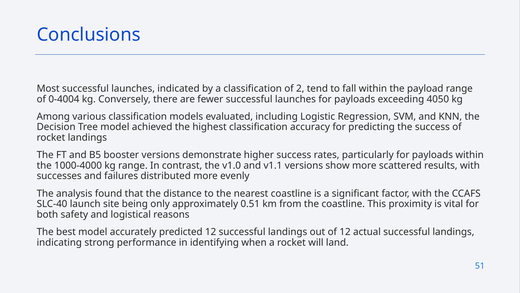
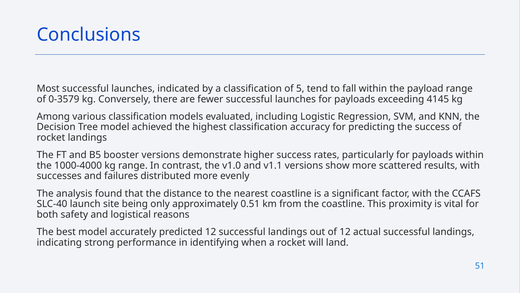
2: 2 -> 5
0-4004: 0-4004 -> 0-3579
4050: 4050 -> 4145
